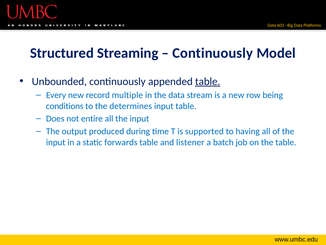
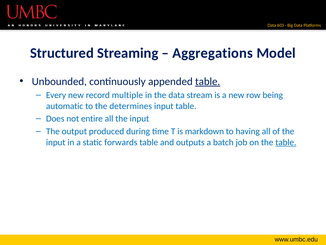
Continuously at (213, 53): Continuously -> Aggregations
conditions: conditions -> automatic
supported: supported -> markdown
listener: listener -> outputs
table at (286, 142) underline: none -> present
